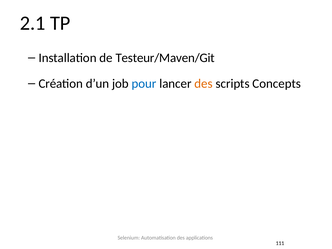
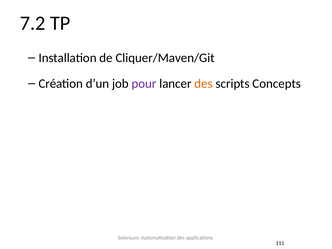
2.1: 2.1 -> 7.2
Testeur/Maven/Git: Testeur/Maven/Git -> Cliquer/Maven/Git
pour colour: blue -> purple
